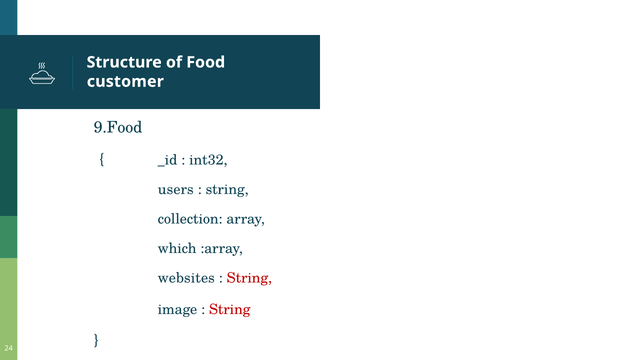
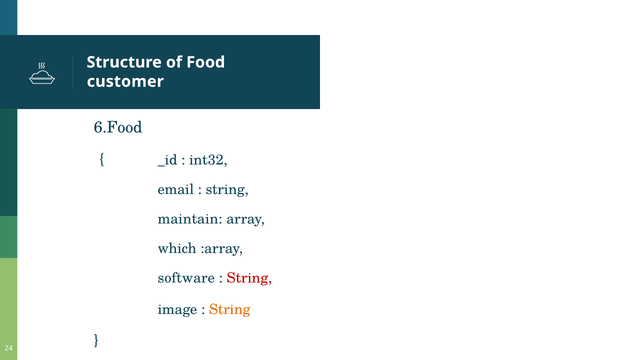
9.Food: 9.Food -> 6.Food
users: users -> email
collection: collection -> maintain
websites: websites -> software
String at (230, 310) colour: red -> orange
